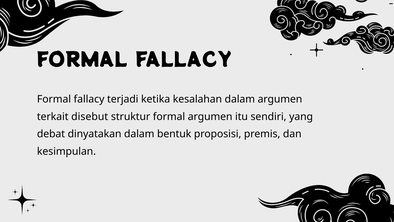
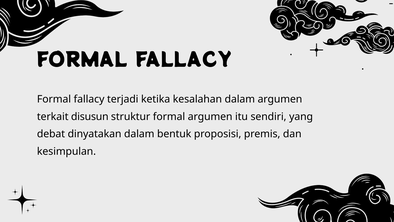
disebut: disebut -> disusun
